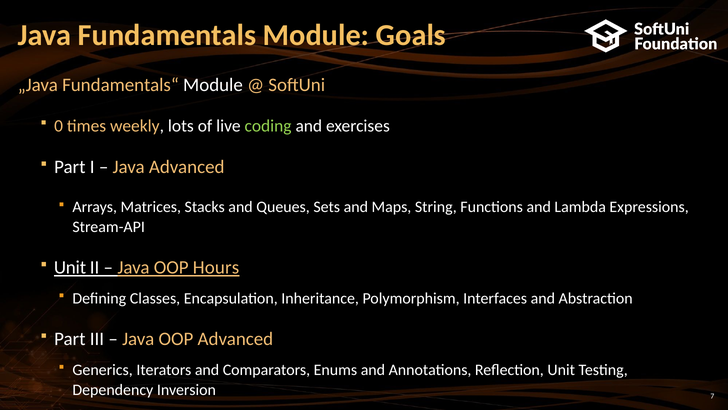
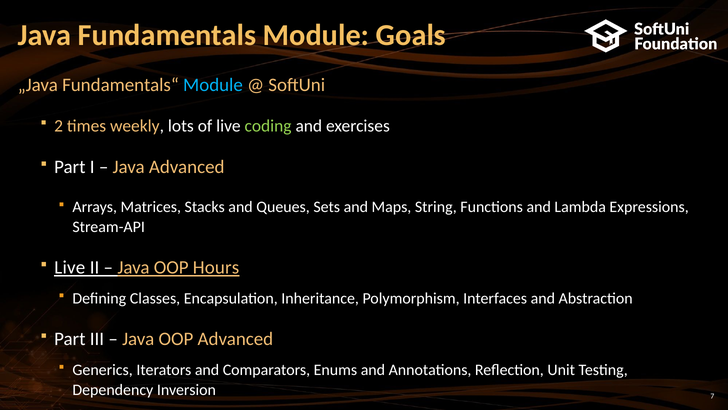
Module at (213, 85) colour: white -> light blue
0: 0 -> 2
Unit at (70, 267): Unit -> Live
